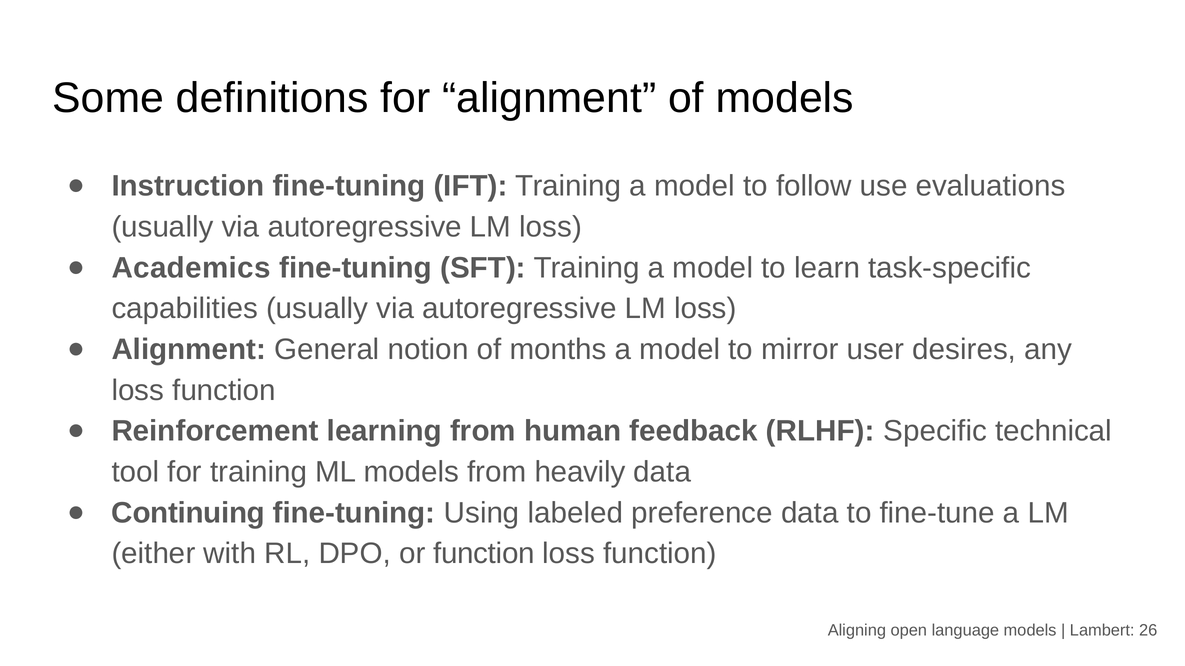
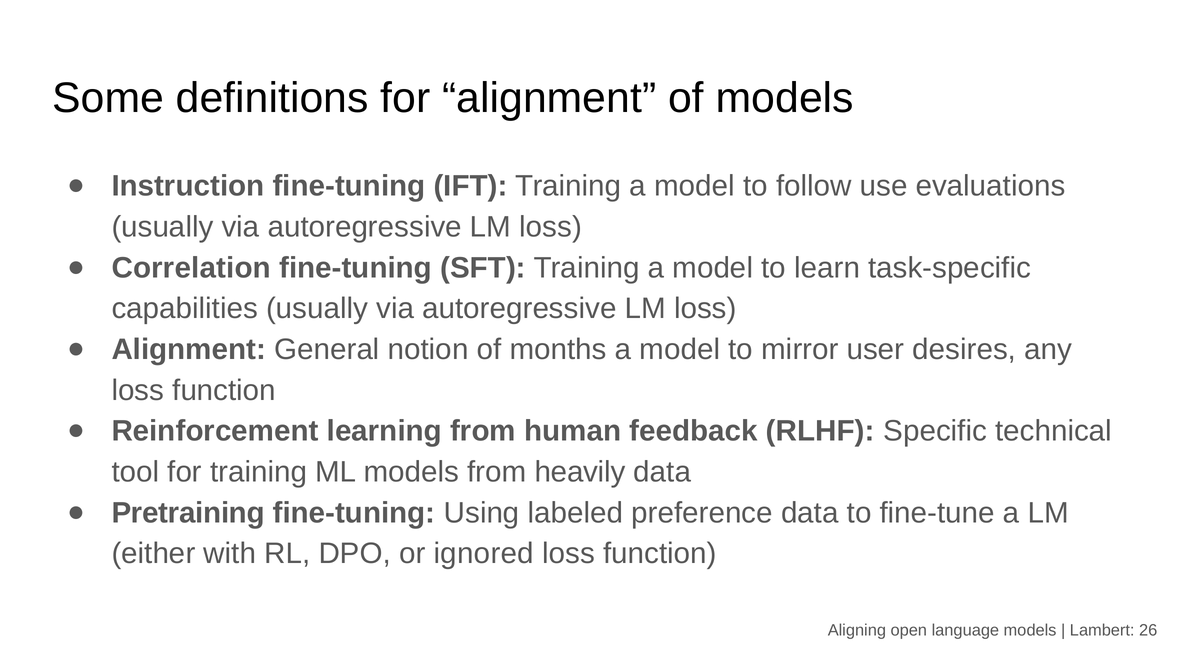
Academics: Academics -> Correlation
Continuing: Continuing -> Pretraining
or function: function -> ignored
